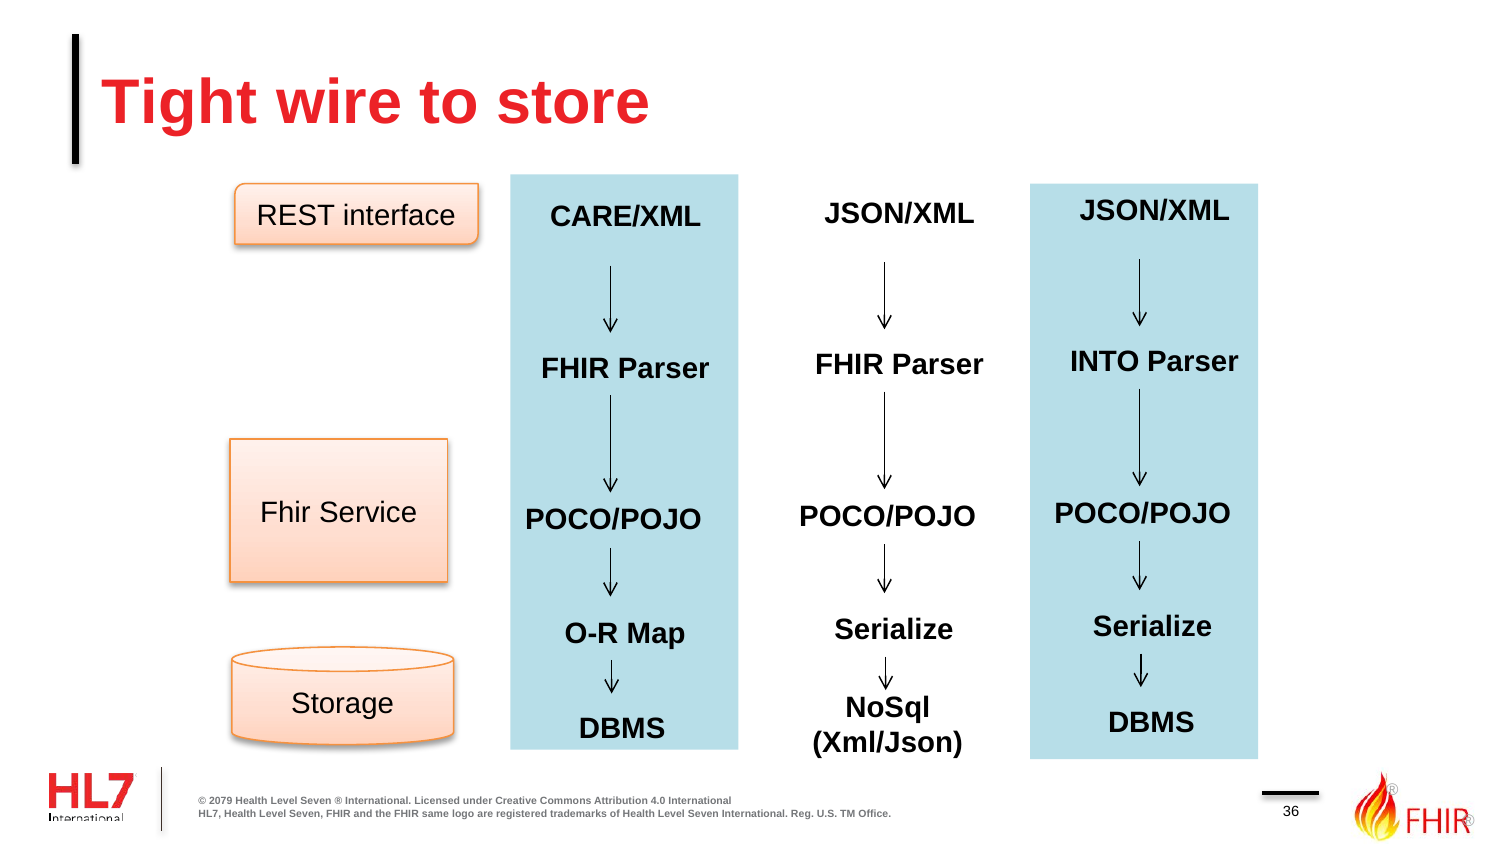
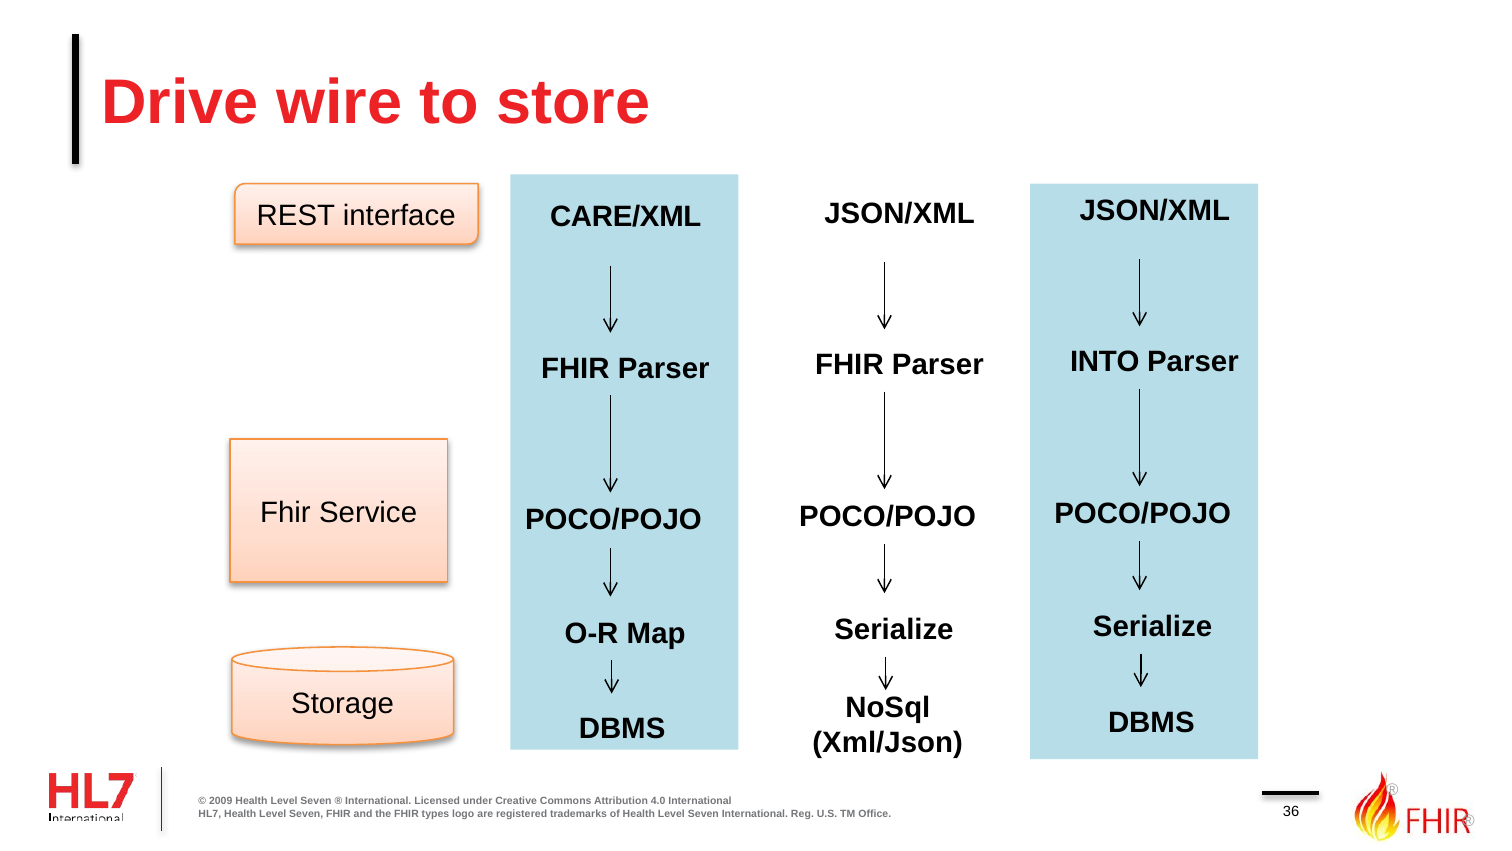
Tight: Tight -> Drive
2079: 2079 -> 2009
same: same -> types
